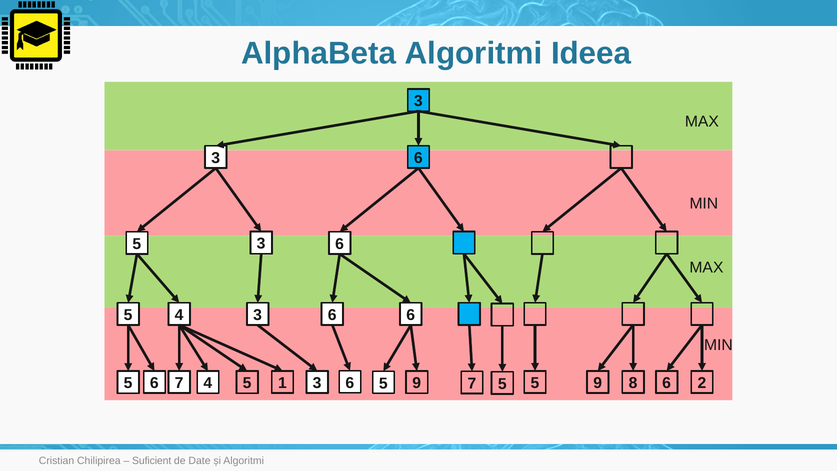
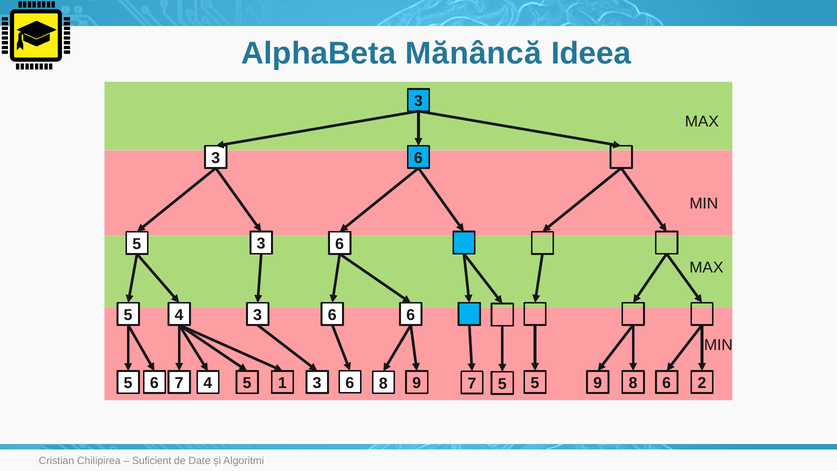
AlphaBeta Algoritmi: Algoritmi -> Mănâncă
5 5 5: 5 -> 8
